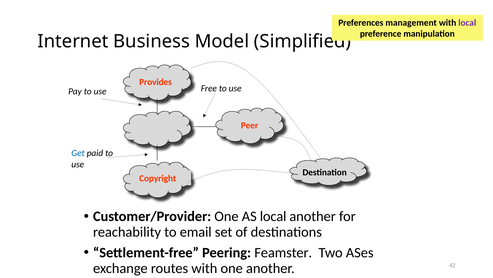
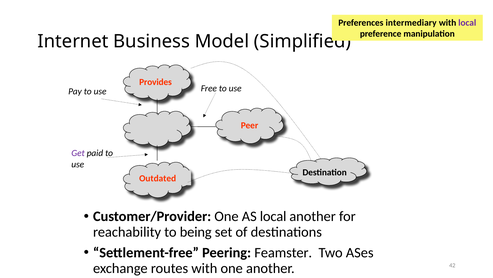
management: management -> intermediary
Get colour: blue -> purple
Copyright: Copyright -> Outdated
email: email -> being
